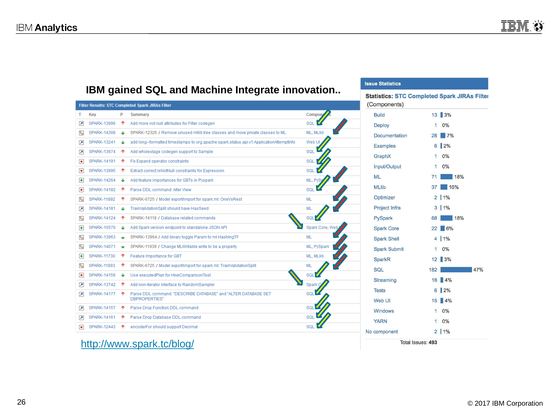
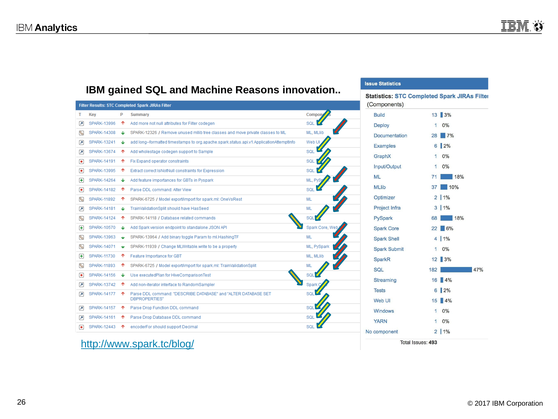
Integrate: Integrate -> Reasons
